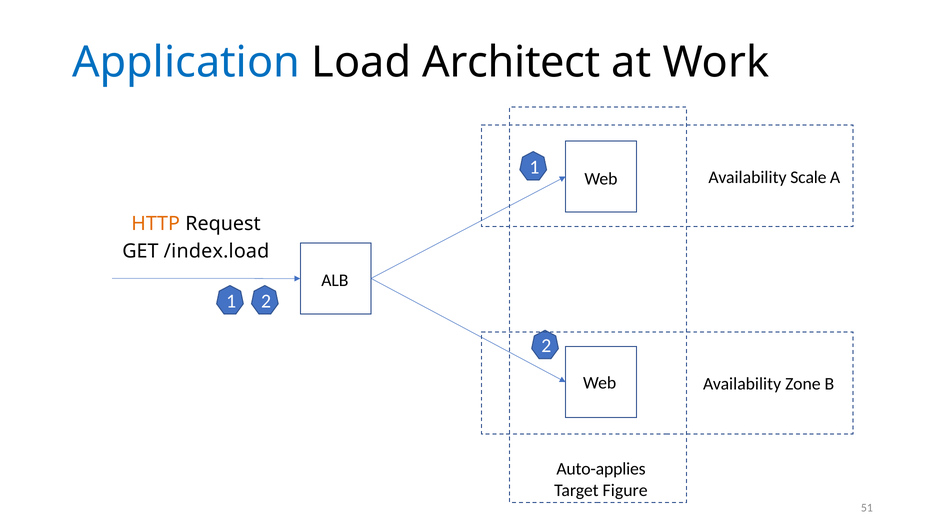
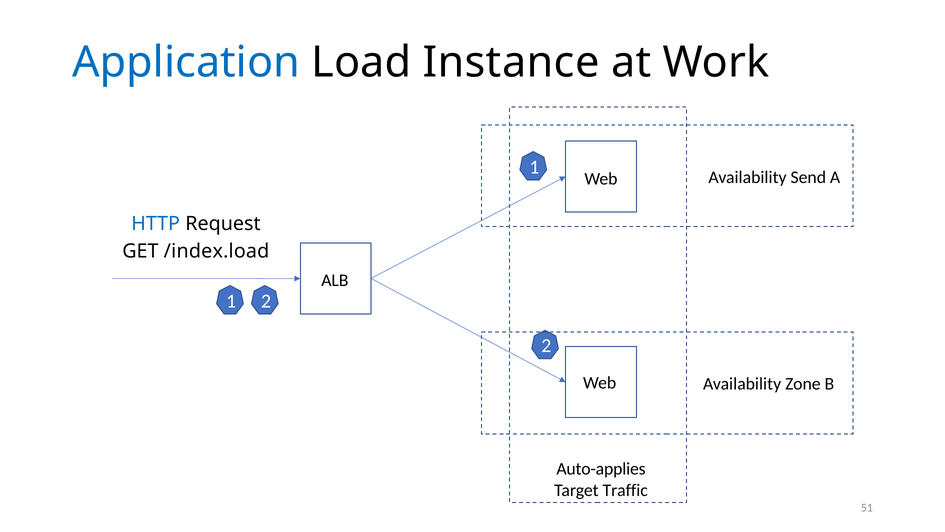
Architect: Architect -> Instance
Scale: Scale -> Send
HTTP colour: orange -> blue
Figure: Figure -> Traffic
